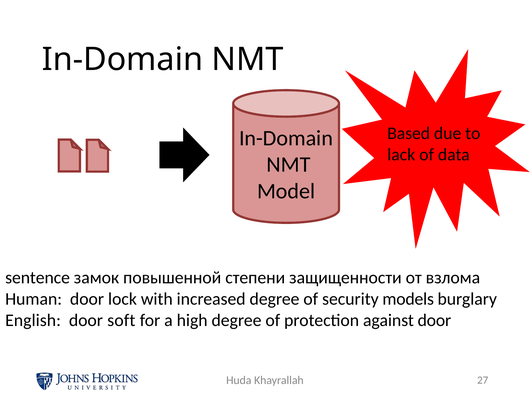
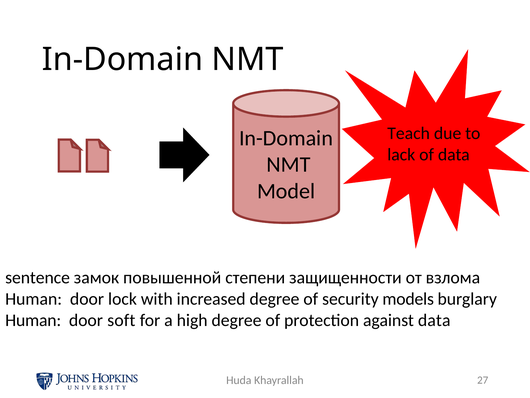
Based: Based -> Teach
English at (33, 320): English -> Human
against door: door -> data
